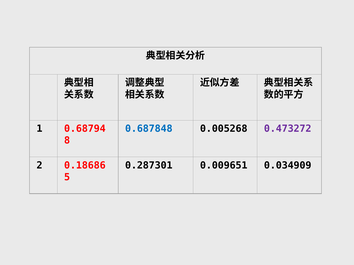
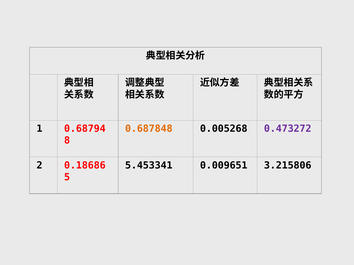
0.687848 colour: blue -> orange
0.287301: 0.287301 -> 5.453341
0.034909: 0.034909 -> 3.215806
